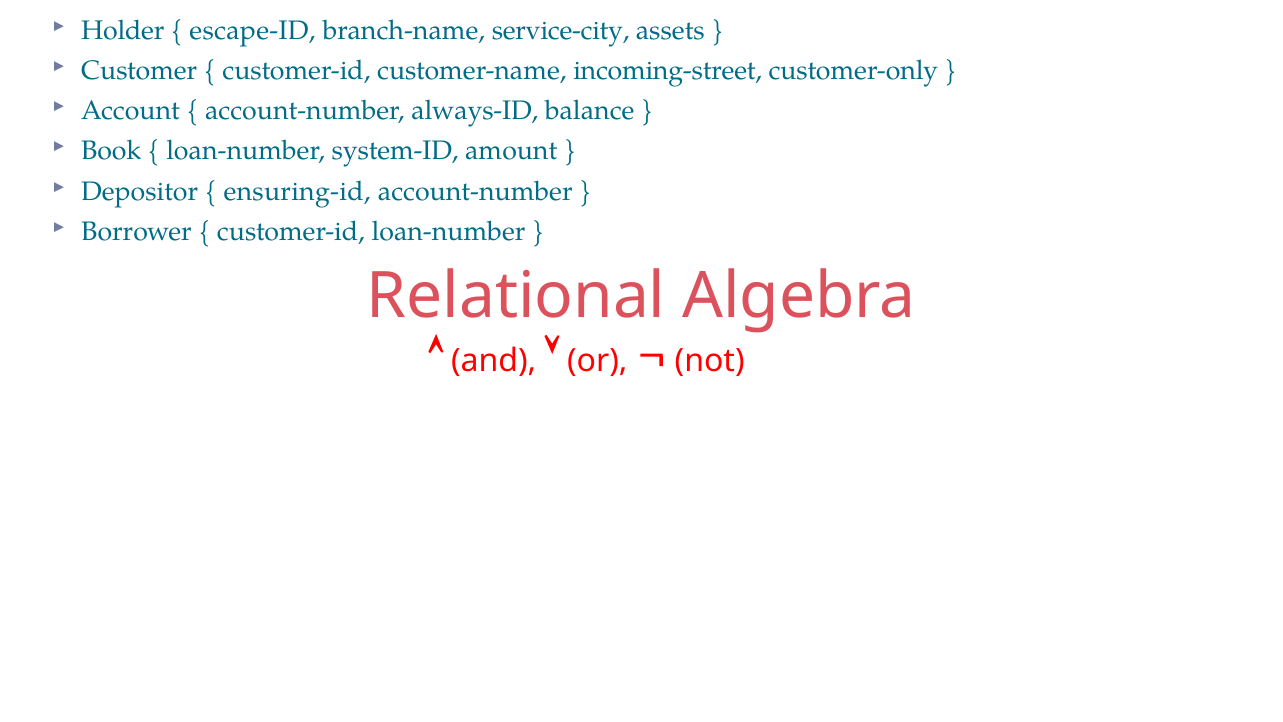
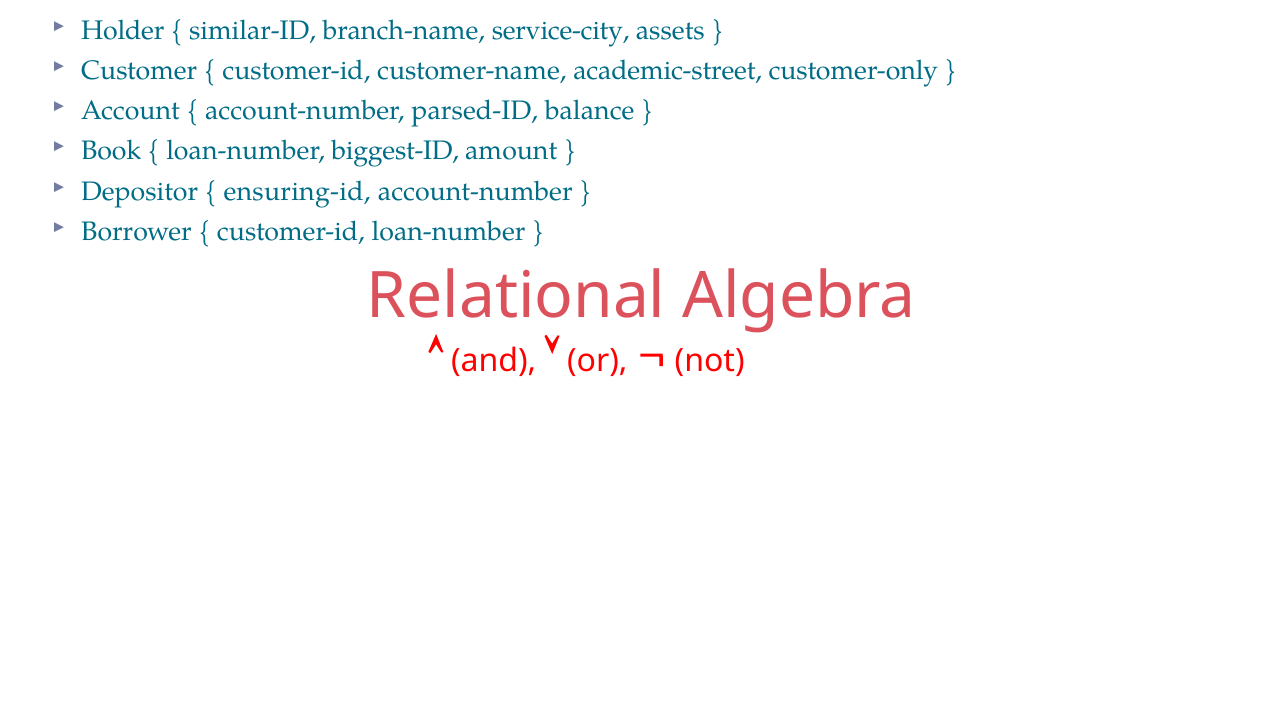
escape-ID: escape-ID -> similar-ID
incoming-street: incoming-street -> academic-street
always-ID: always-ID -> parsed-ID
system-ID: system-ID -> biggest-ID
